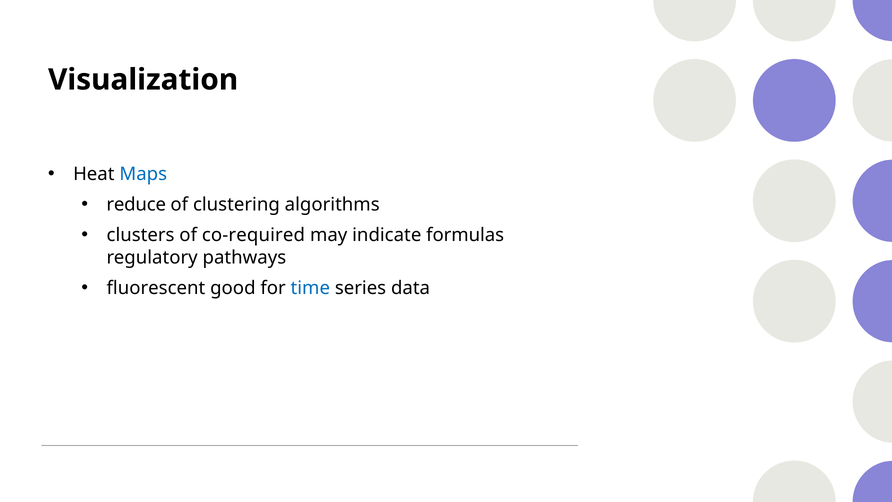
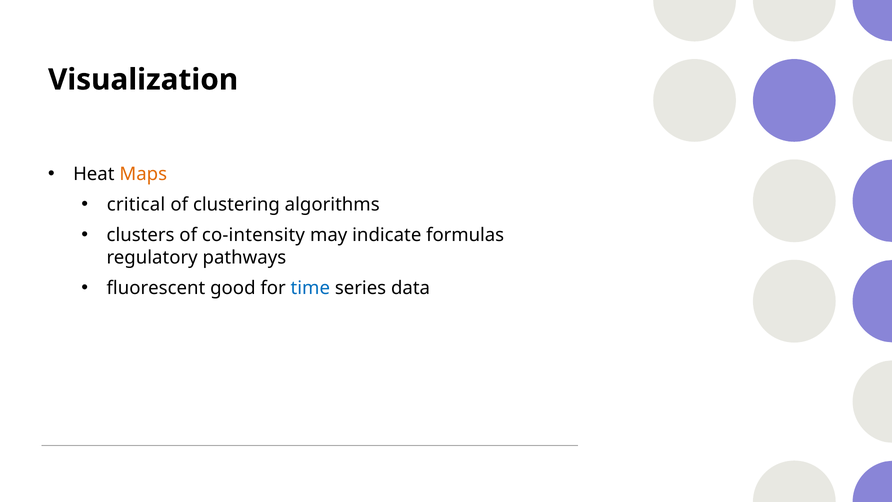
Maps colour: blue -> orange
reduce: reduce -> critical
co-required: co-required -> co-intensity
